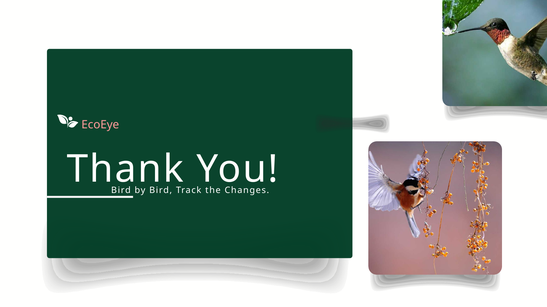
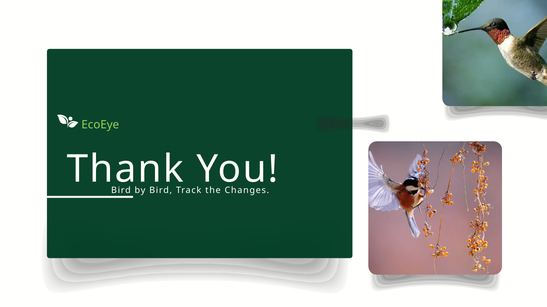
EcoEye colour: pink -> light green
